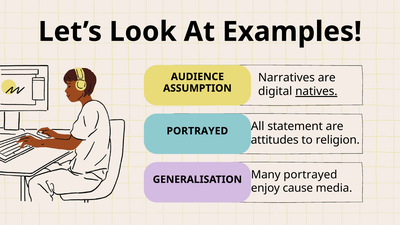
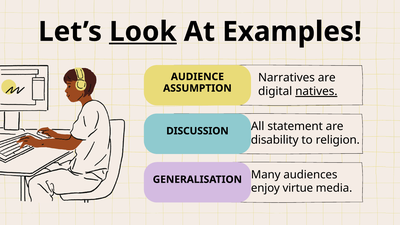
Look underline: none -> present
PORTRAYED at (197, 131): PORTRAYED -> DISCUSSION
attitudes: attitudes -> disability
Many portrayed: portrayed -> audiences
cause: cause -> virtue
